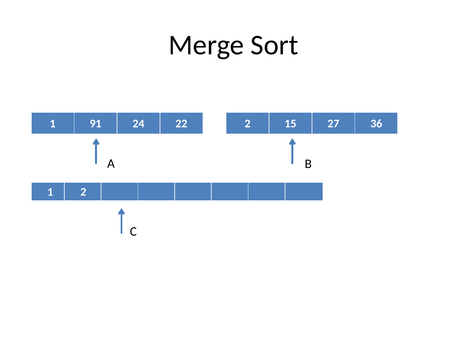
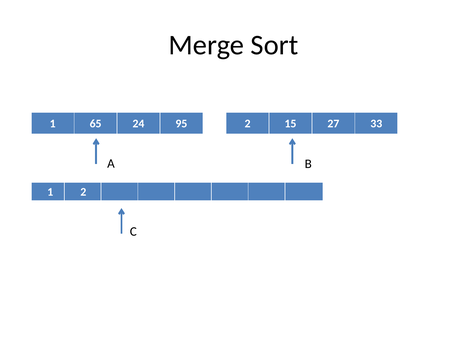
91: 91 -> 65
22: 22 -> 95
36: 36 -> 33
